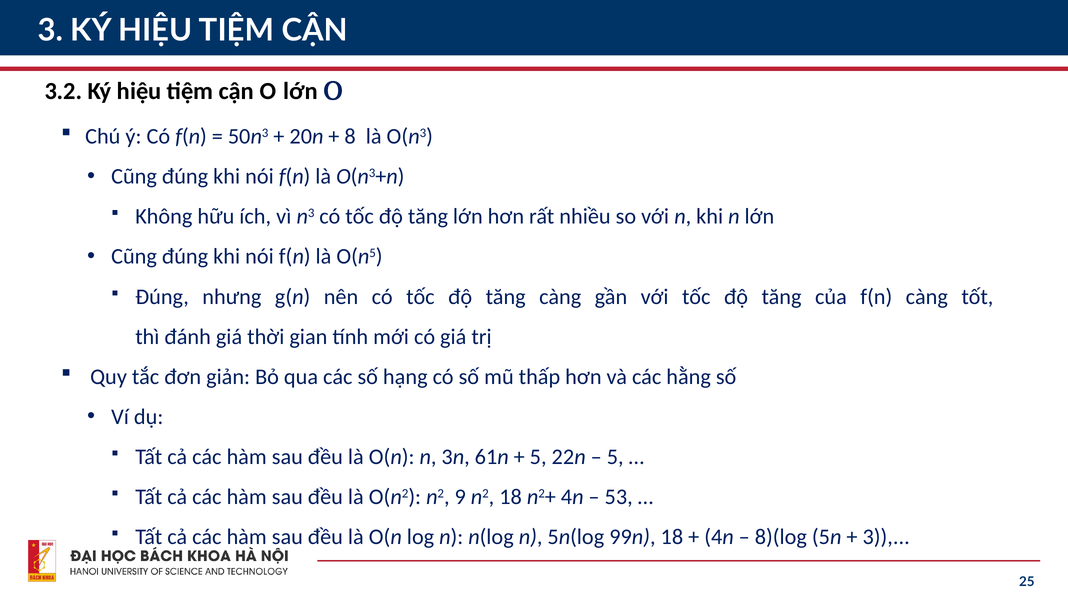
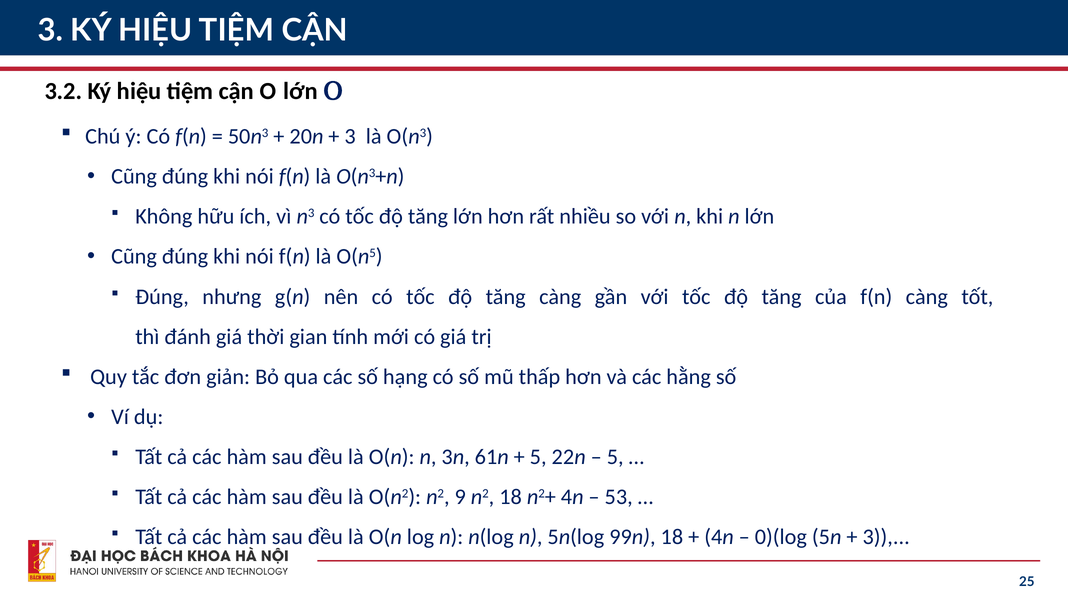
8 at (350, 136): 8 -> 3
8)(log: 8)(log -> 0)(log
